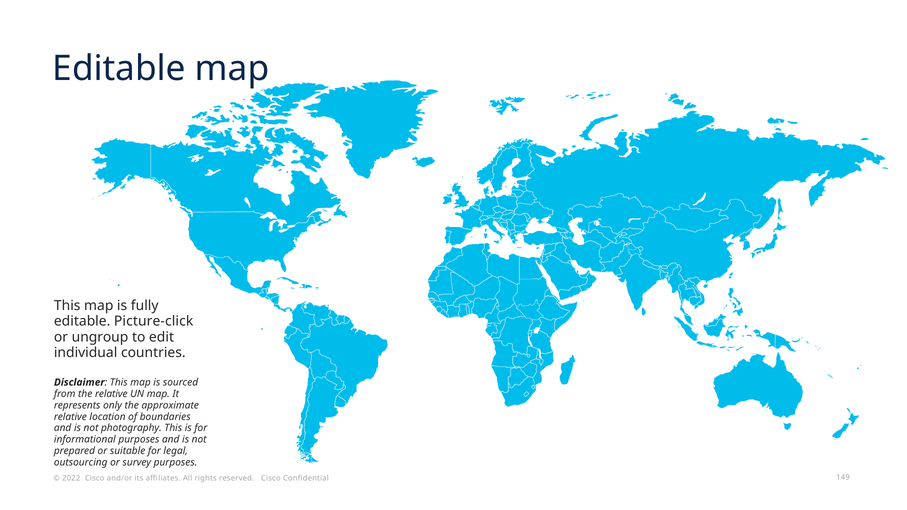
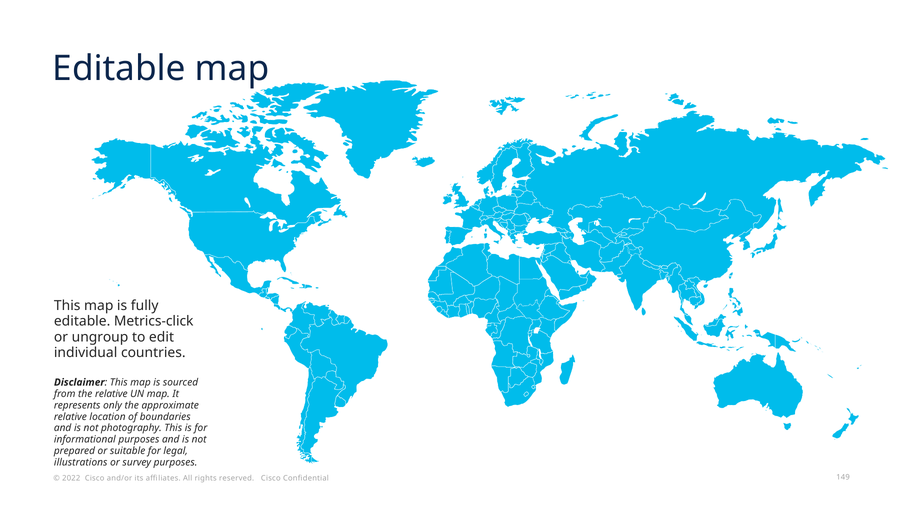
Picture-click: Picture-click -> Metrics-click
outsourcing: outsourcing -> illustrations
